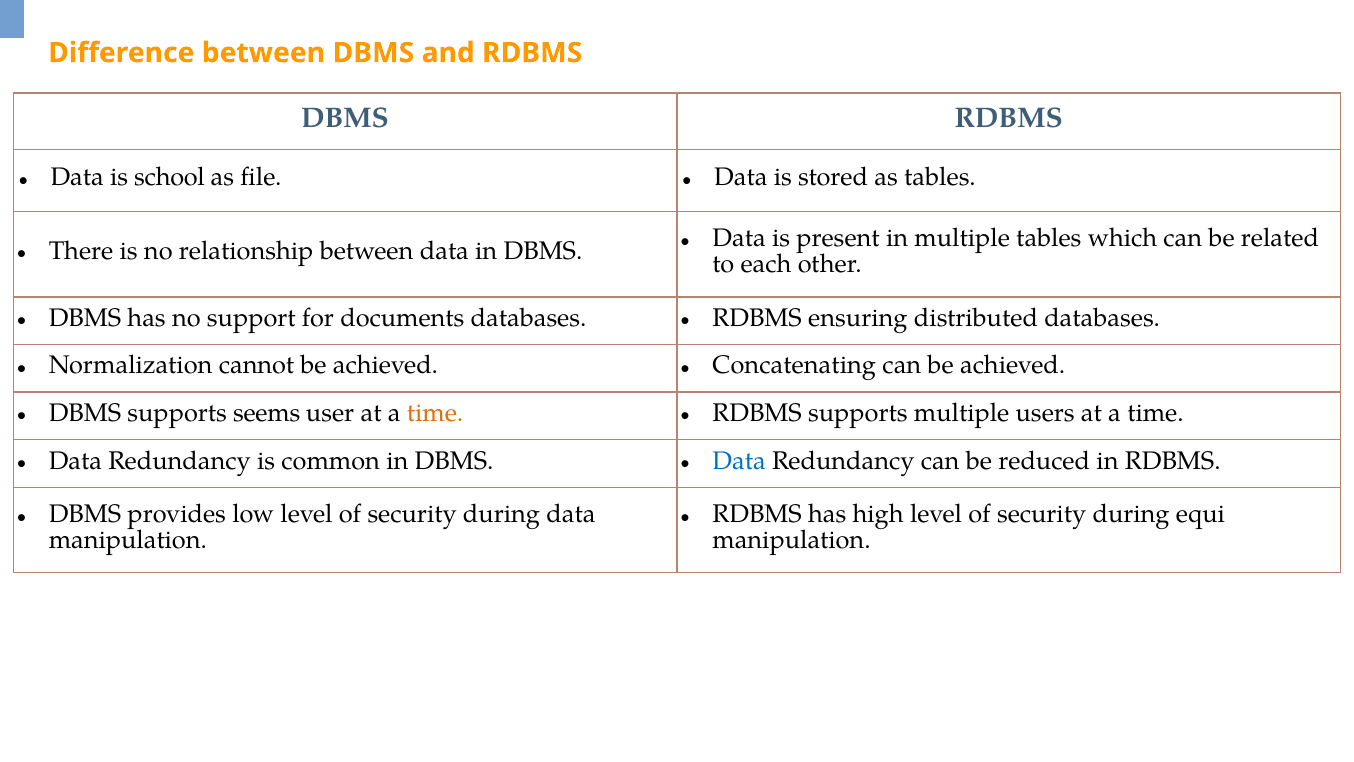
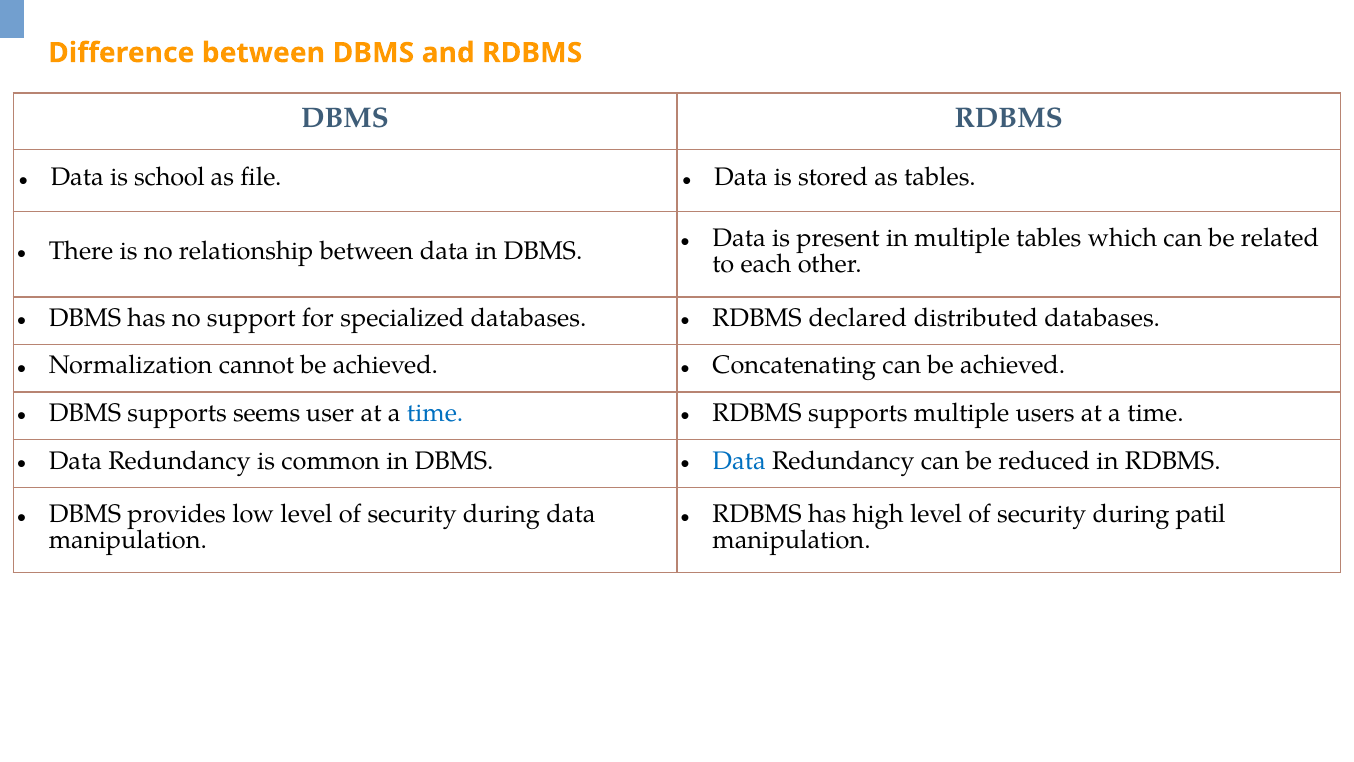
documents: documents -> specialized
ensuring: ensuring -> declared
time at (435, 413) colour: orange -> blue
equi: equi -> patil
